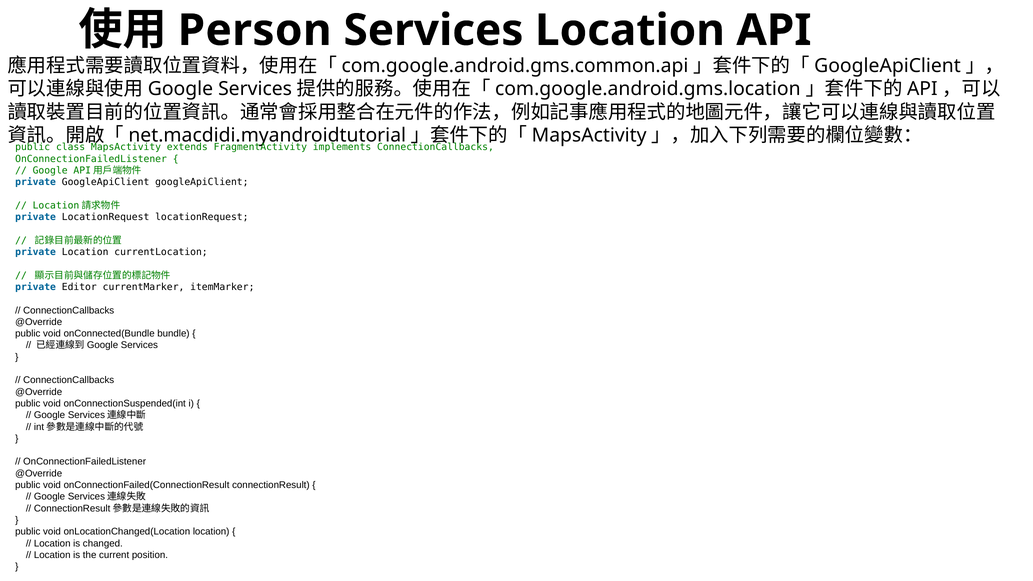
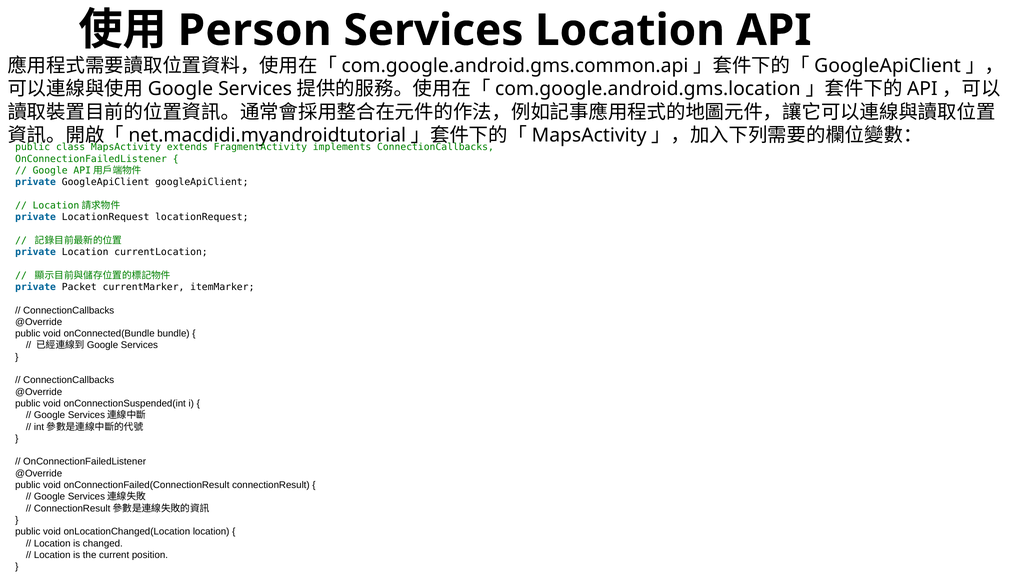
Editor: Editor -> Packet
